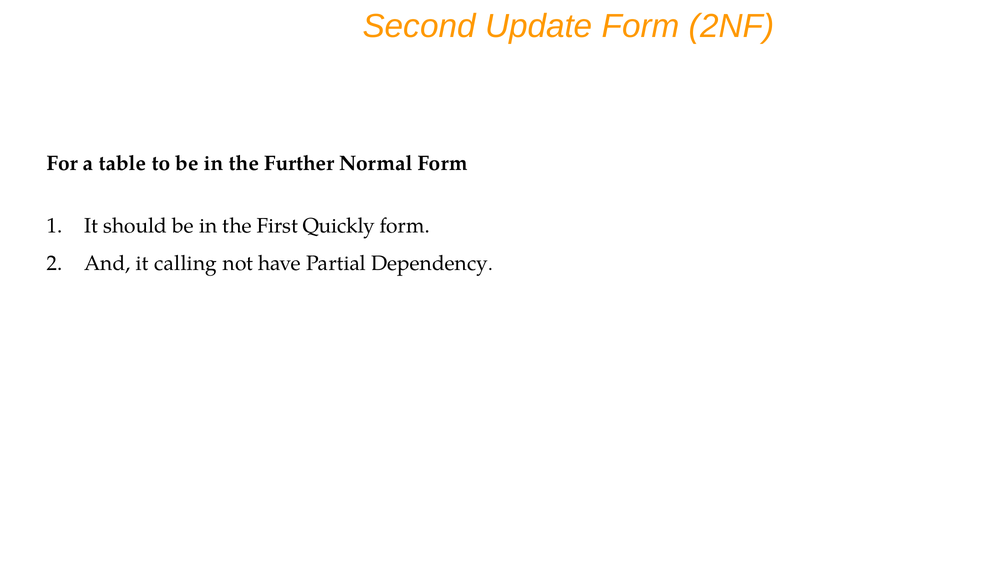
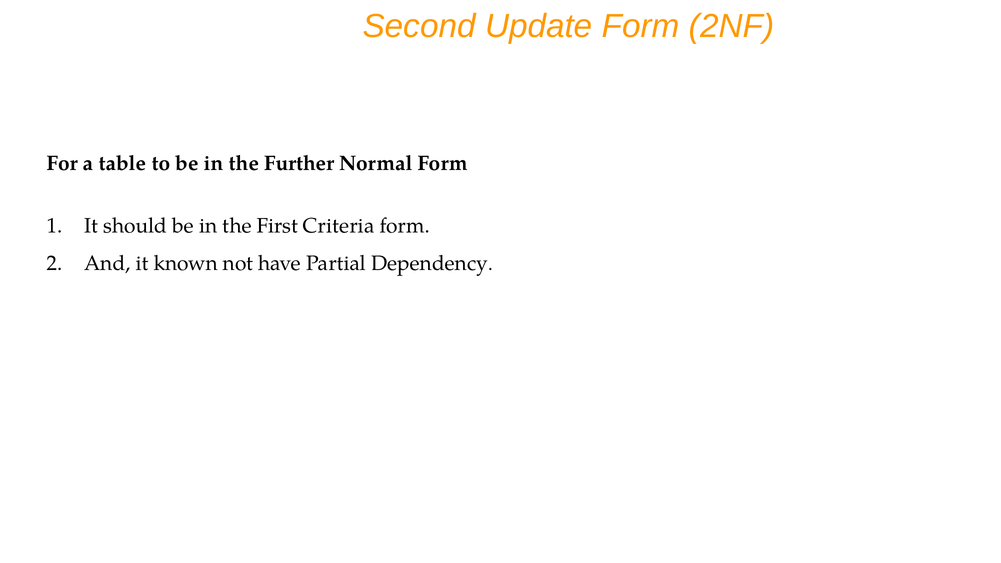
Quickly: Quickly -> Criteria
calling: calling -> known
